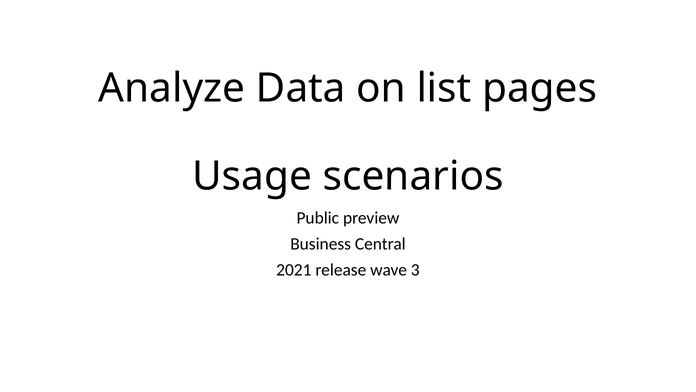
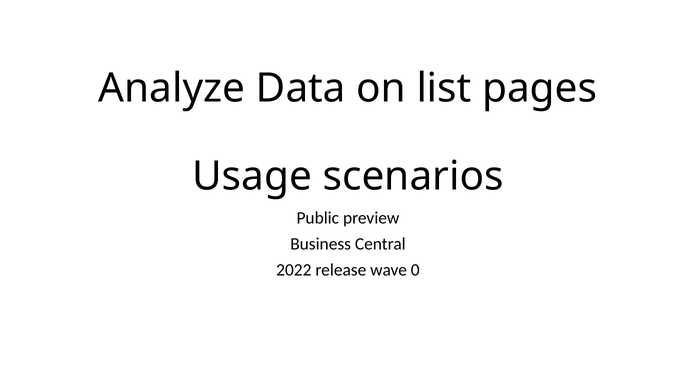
2021: 2021 -> 2022
3: 3 -> 0
